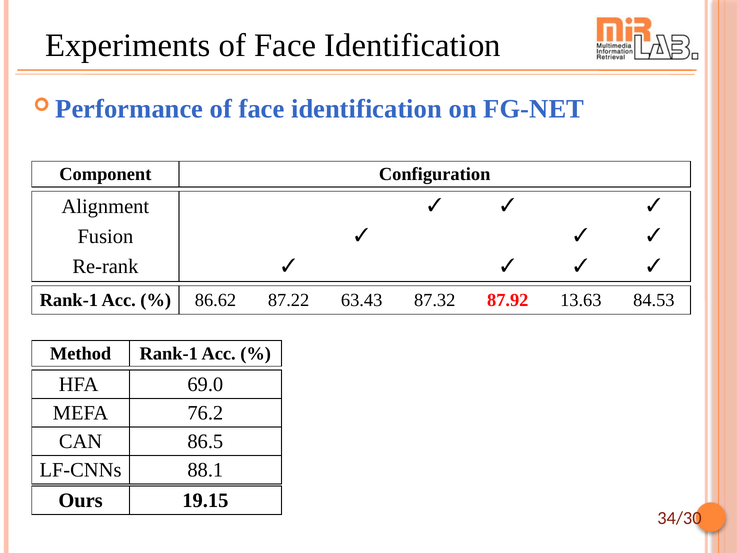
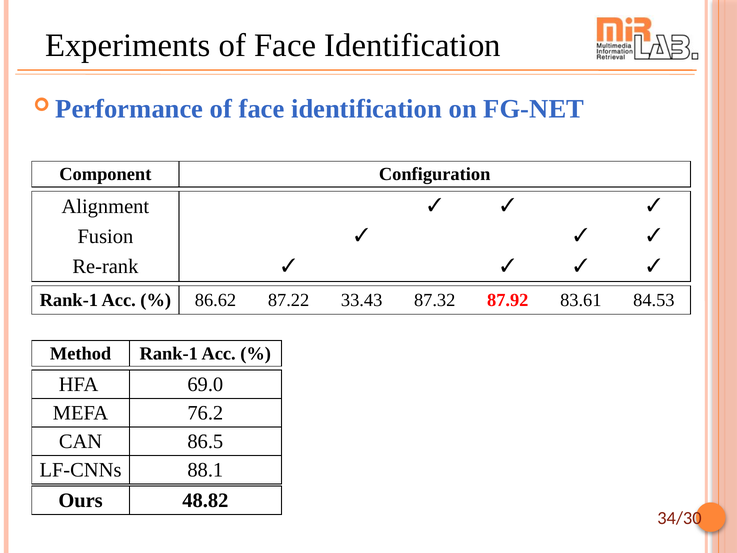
63.43: 63.43 -> 33.43
13.63: 13.63 -> 83.61
19.15: 19.15 -> 48.82
